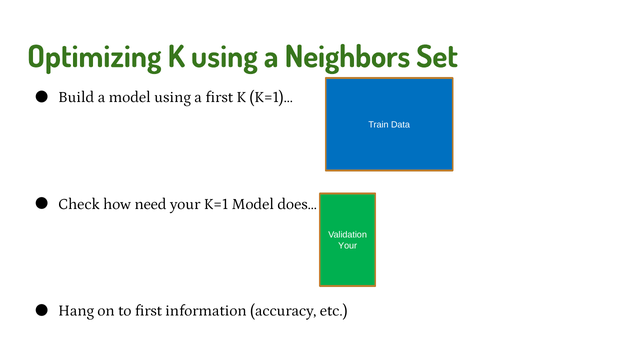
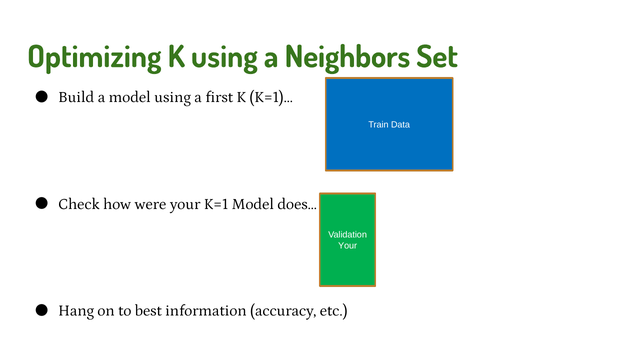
need: need -> were
to first: first -> best
